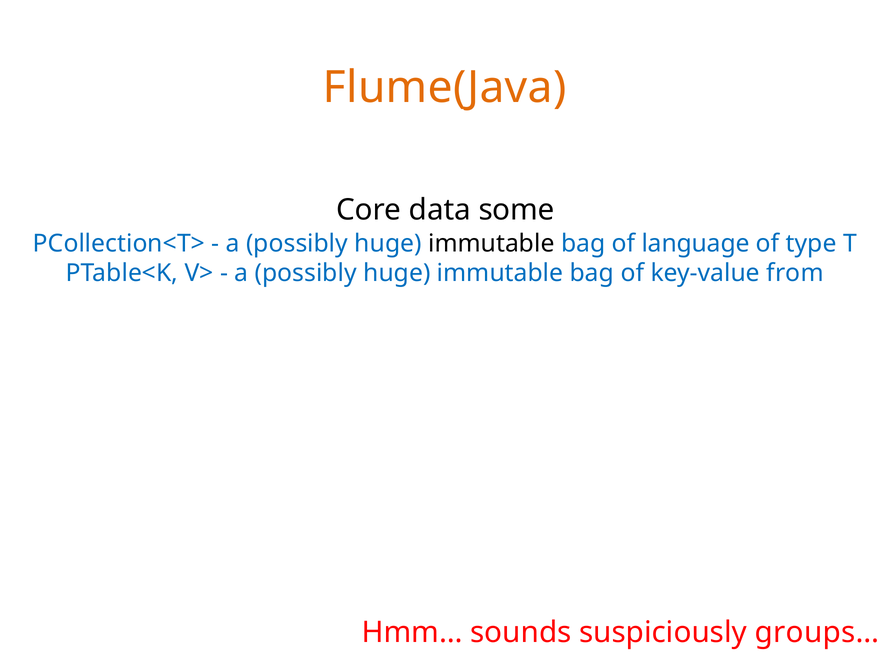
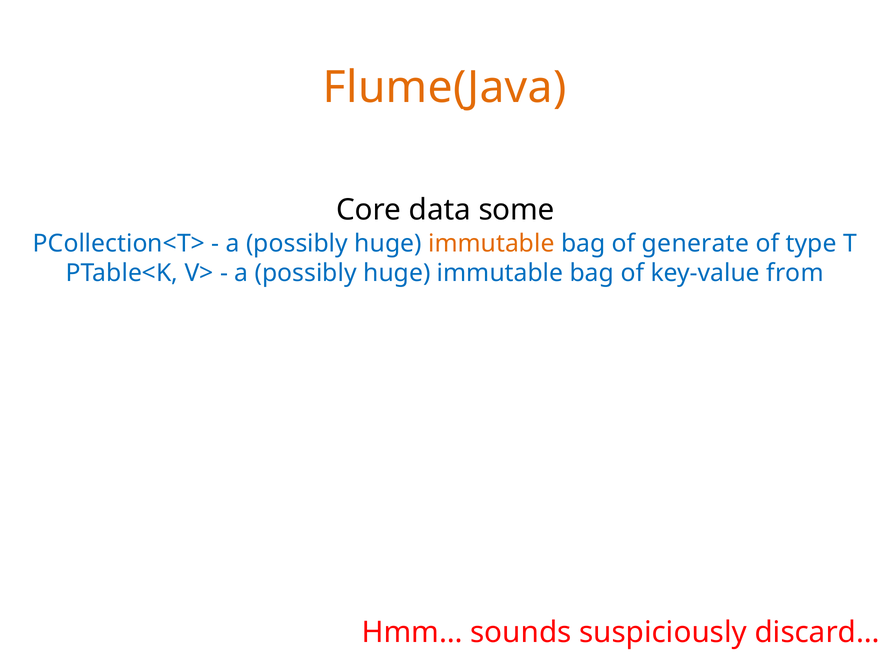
immutable at (491, 243) colour: black -> orange
language: language -> generate
groups…: groups… -> discard…
